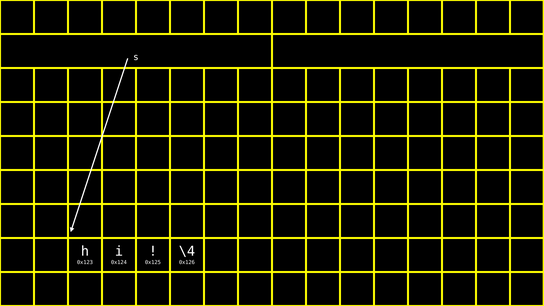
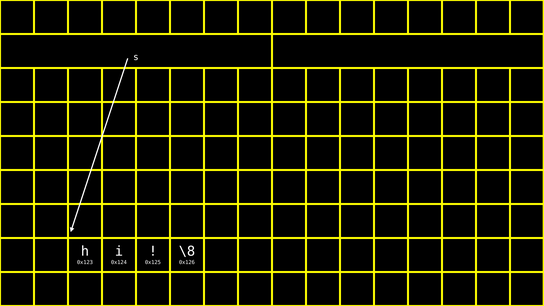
\4: \4 -> \8
